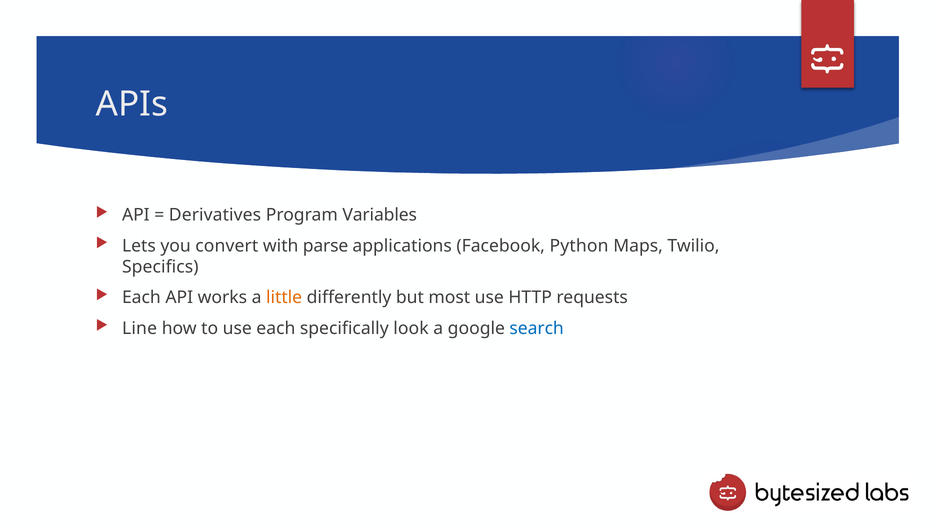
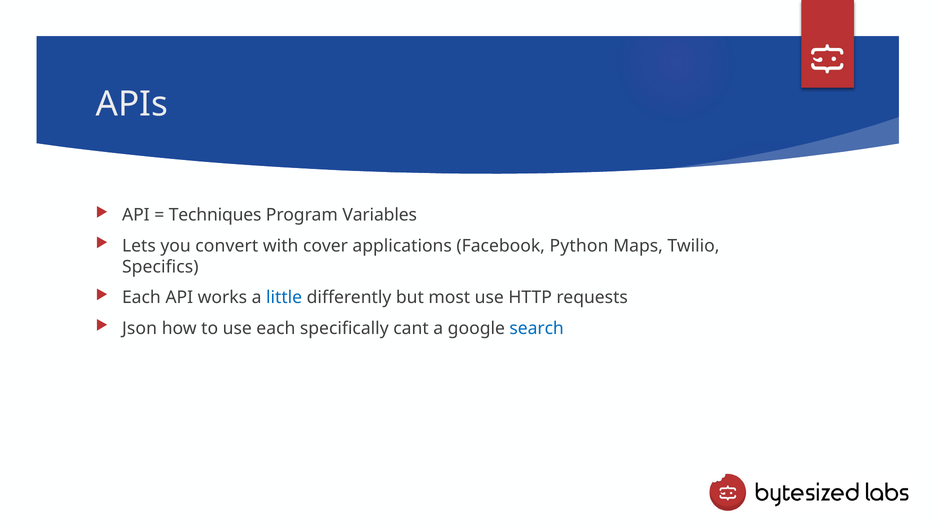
Derivatives: Derivatives -> Techniques
parse: parse -> cover
little colour: orange -> blue
Line: Line -> Json
look: look -> cant
